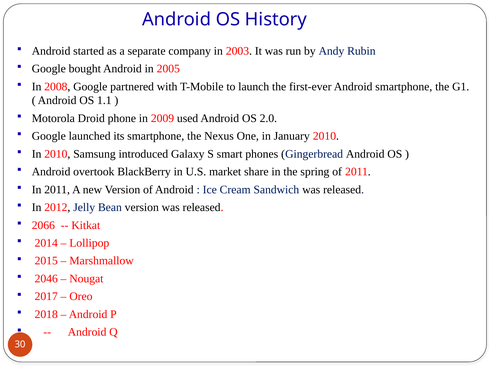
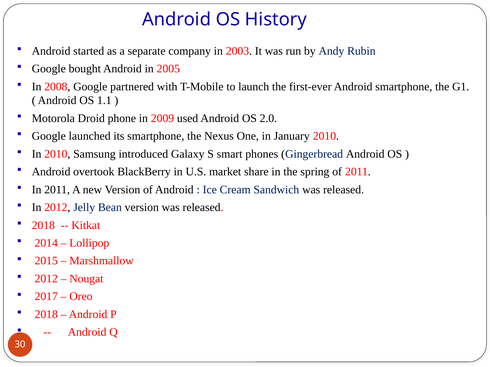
2066 at (43, 225): 2066 -> 2018
2046 at (46, 279): 2046 -> 2012
